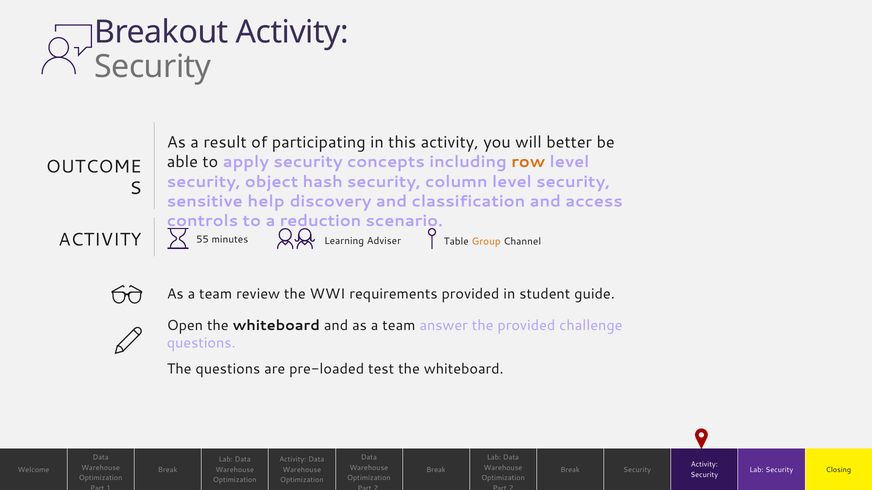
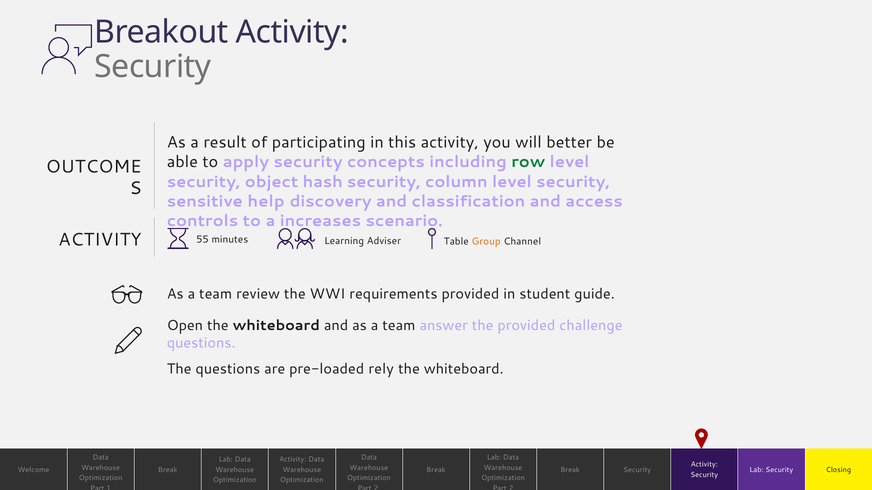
row colour: orange -> green
reduction: reduction -> increases
test: test -> rely
